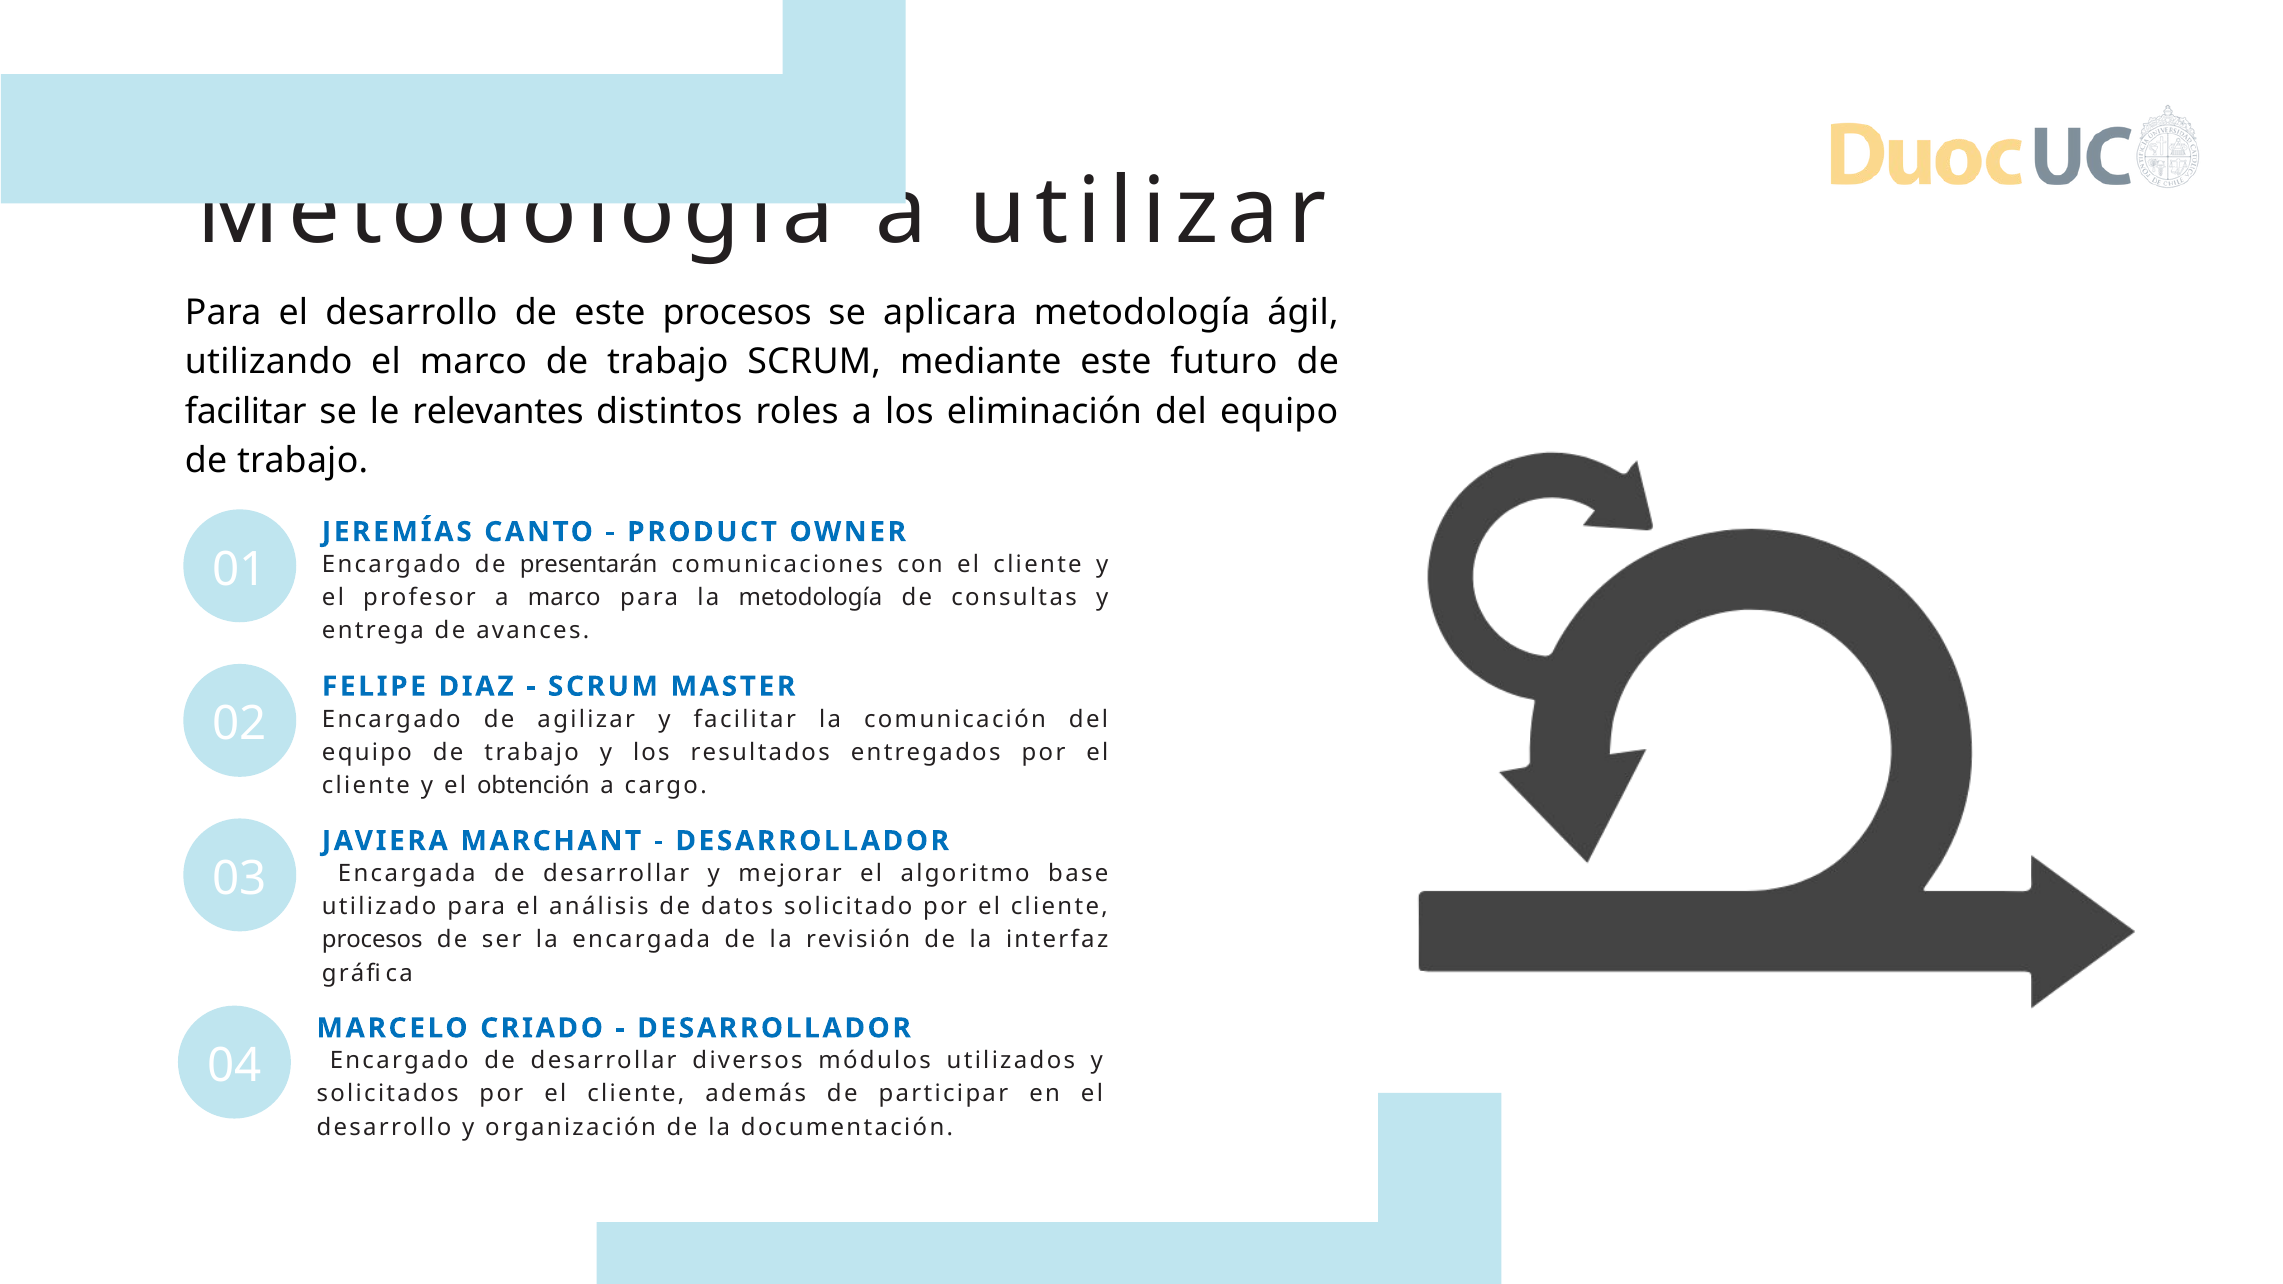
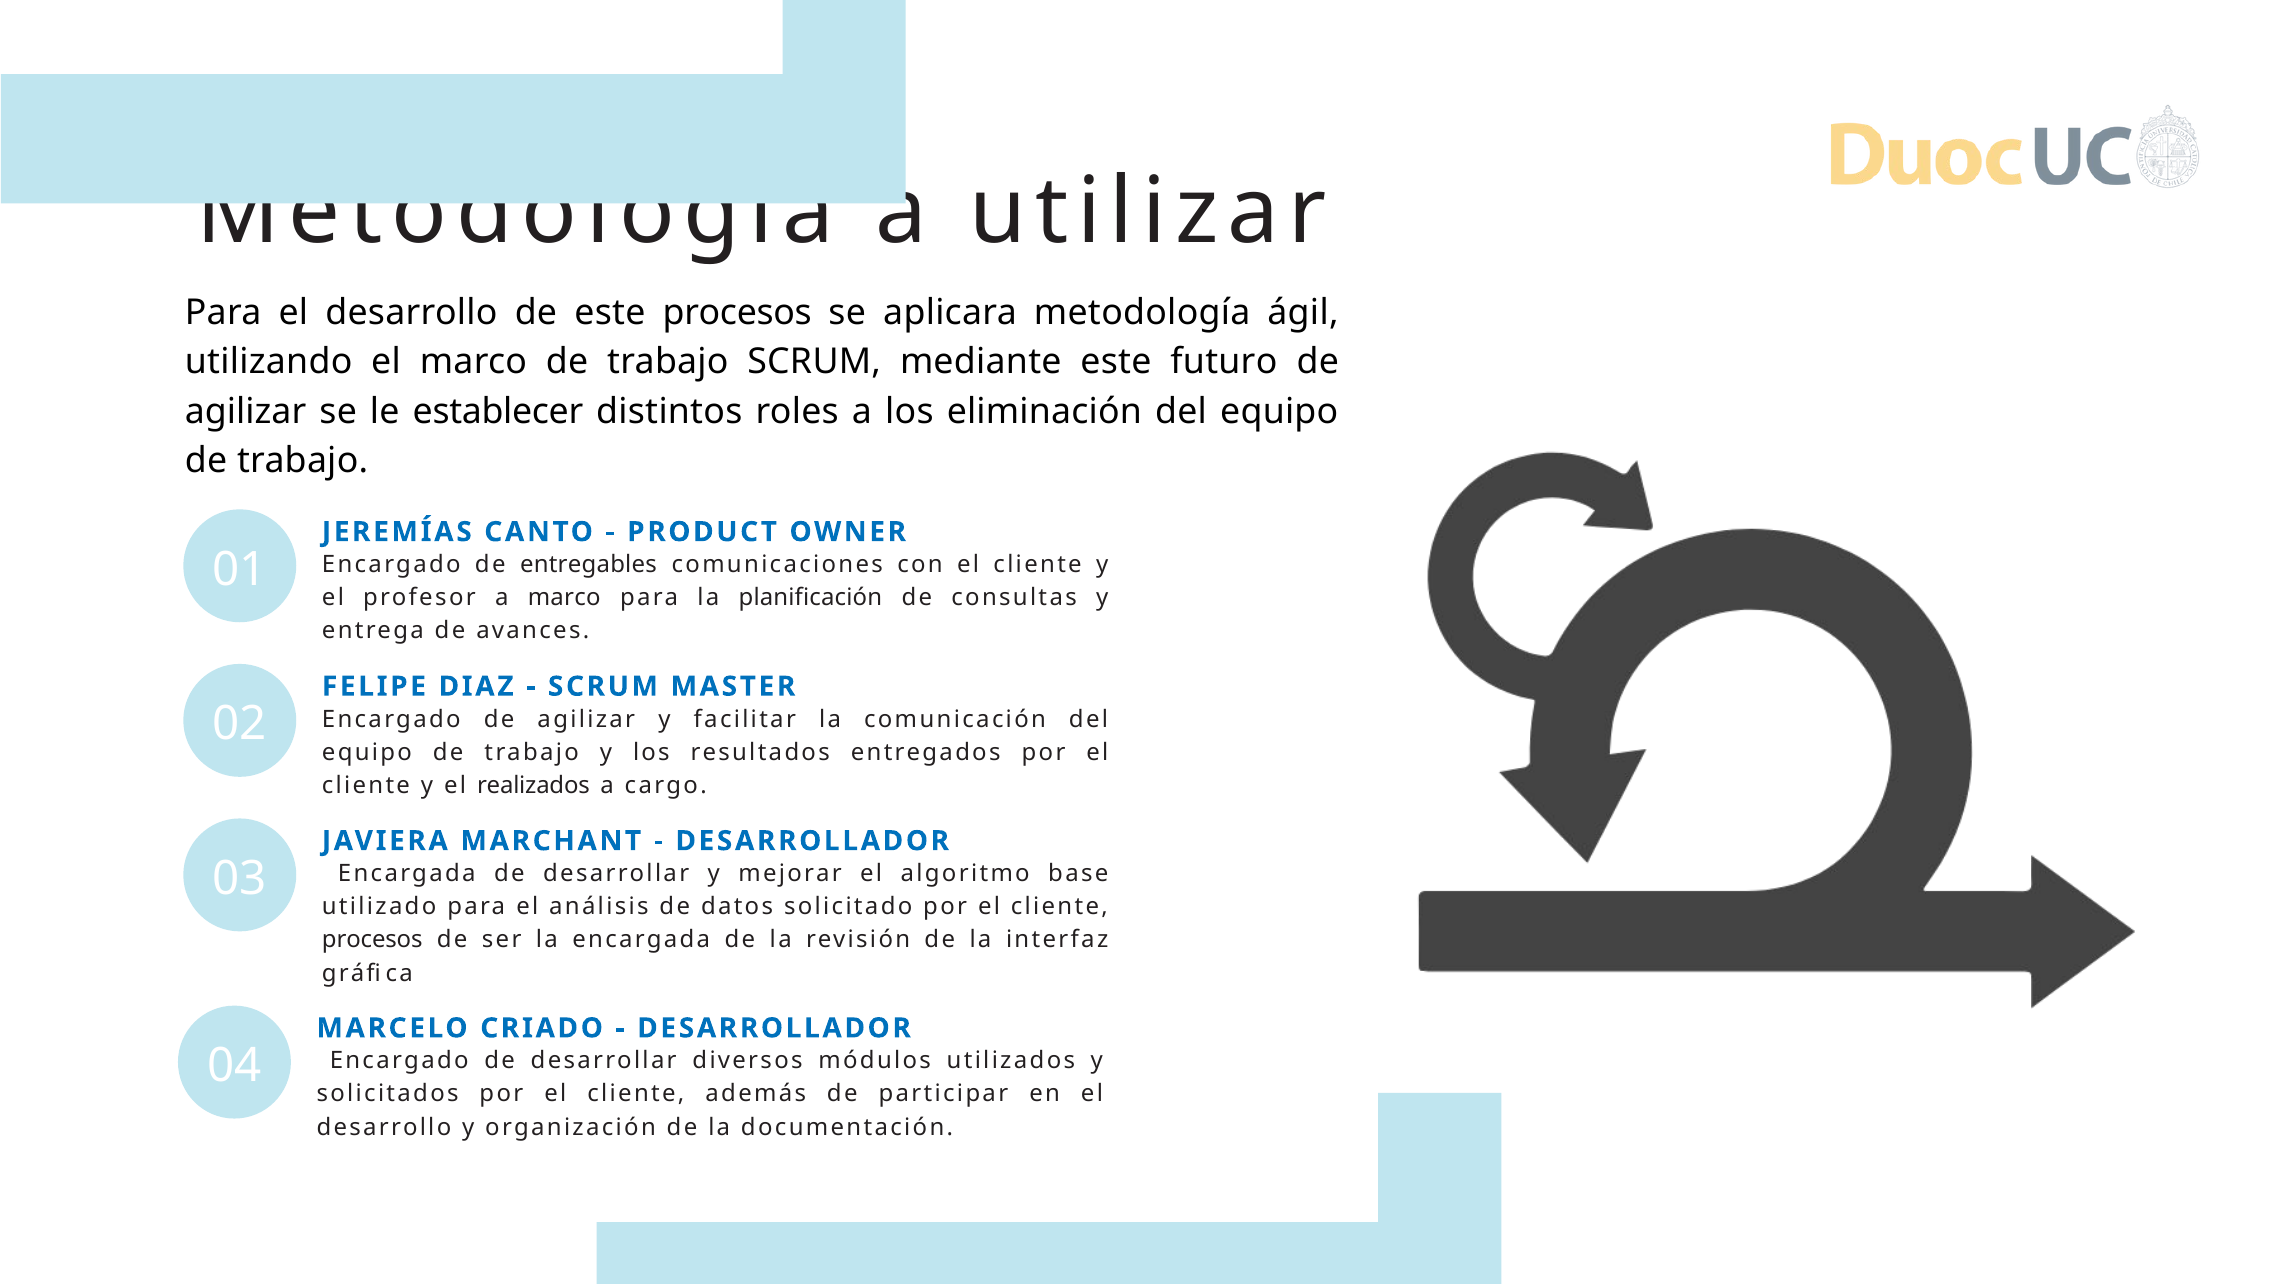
facilitar at (246, 411): facilitar -> agilizar
relevantes: relevantes -> establecer
presentarán: presentarán -> entregables
la metodología: metodología -> planificación
obtención: obtención -> realizados
